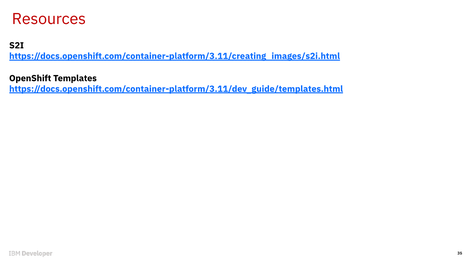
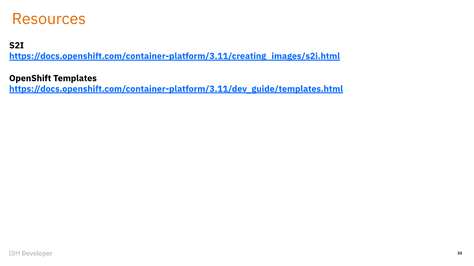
Resources colour: red -> orange
